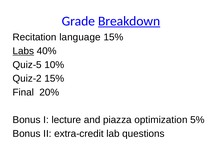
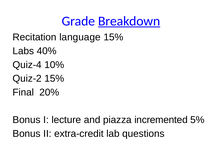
Labs underline: present -> none
Quiz-5: Quiz-5 -> Quiz-4
optimization: optimization -> incremented
